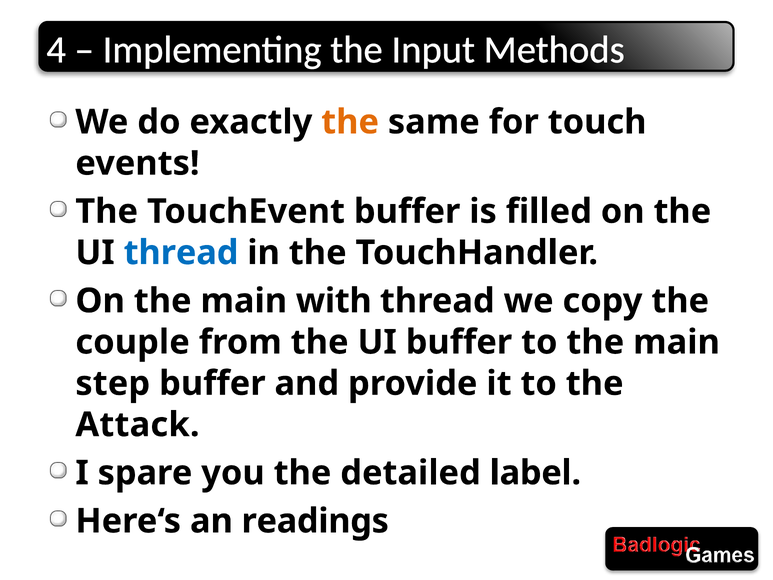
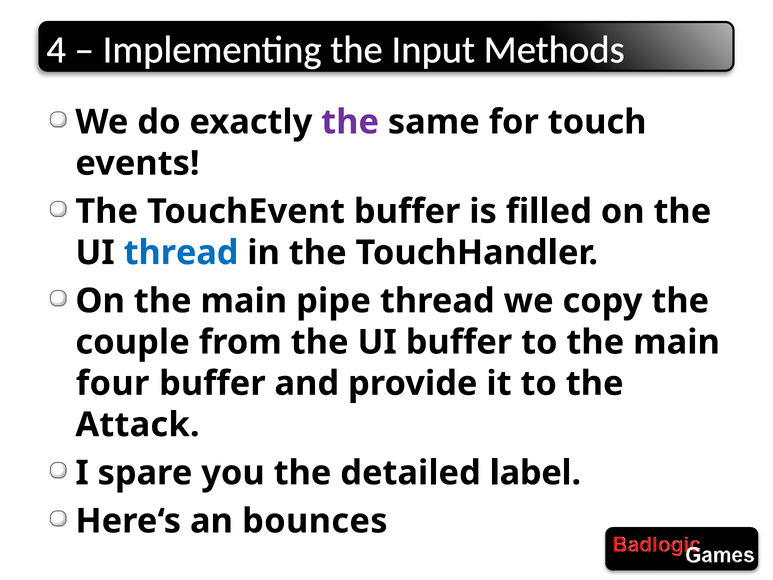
the at (350, 122) colour: orange -> purple
with: with -> pipe
step: step -> four
readings: readings -> bounces
